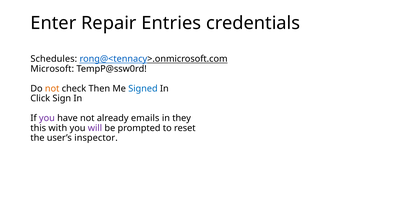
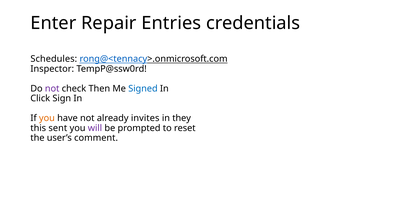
Microsoft: Microsoft -> Inspector
not at (52, 89) colour: orange -> purple
you at (47, 118) colour: purple -> orange
emails: emails -> invites
with: with -> sent
inspector: inspector -> comment
